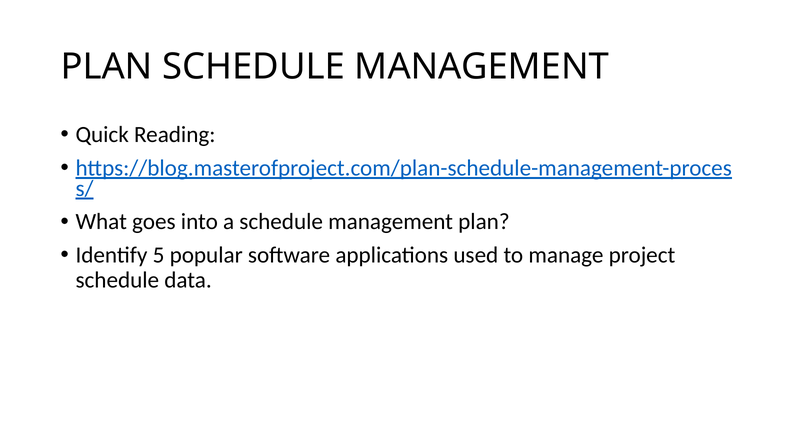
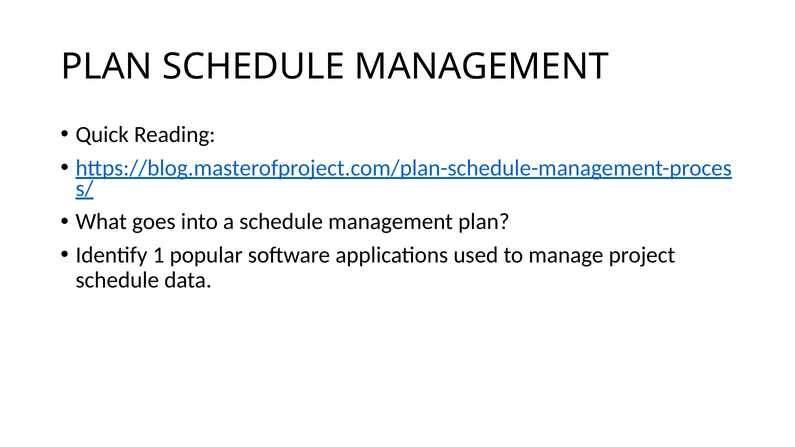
5: 5 -> 1
